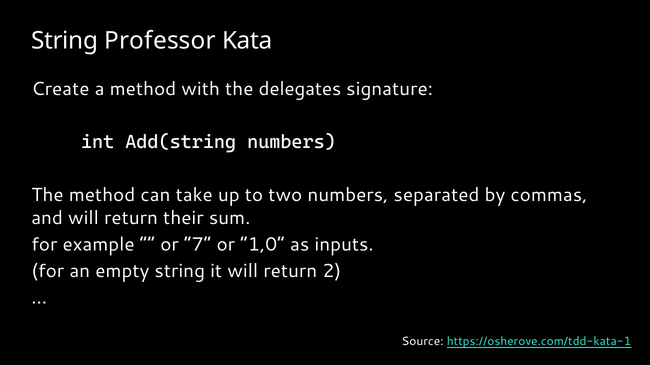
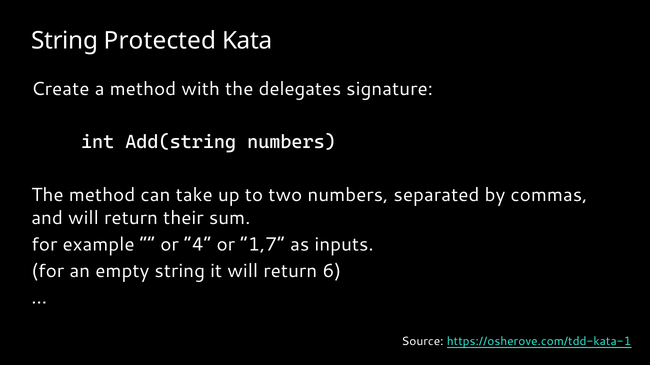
Professor: Professor -> Protected
7: 7 -> 4
1,0: 1,0 -> 1,7
2: 2 -> 6
